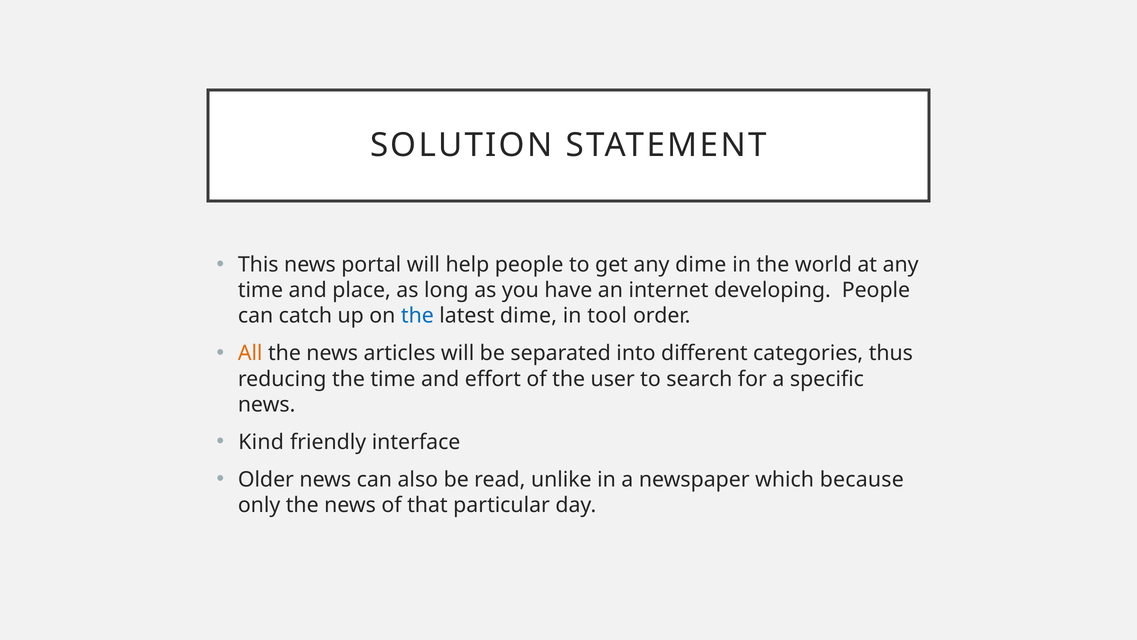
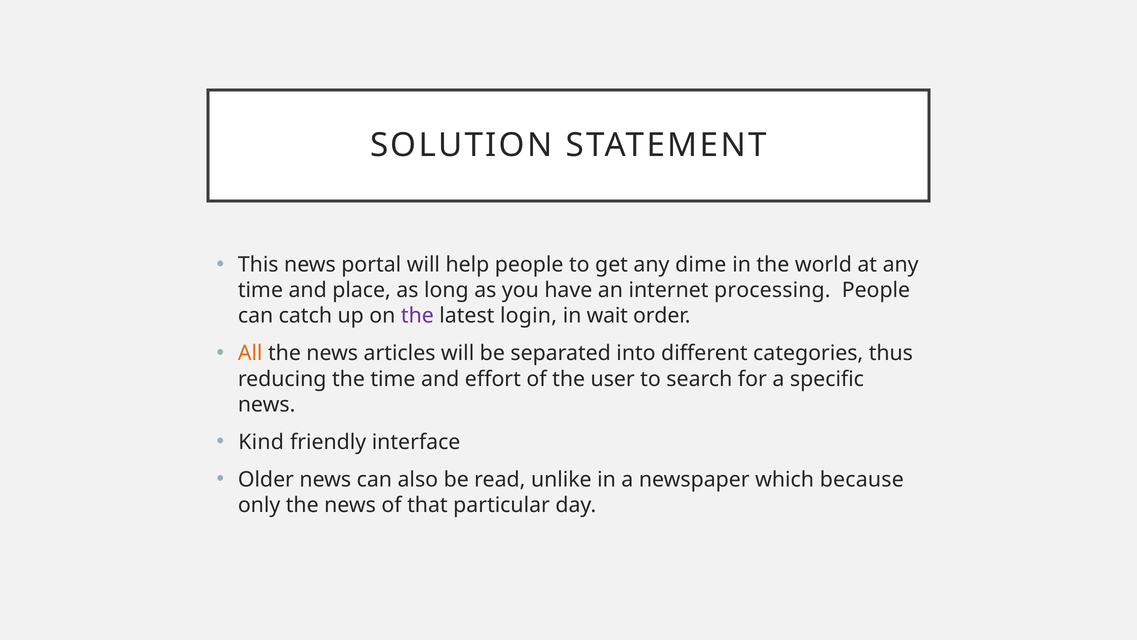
developing: developing -> processing
the at (417, 316) colour: blue -> purple
latest dime: dime -> login
tool: tool -> wait
